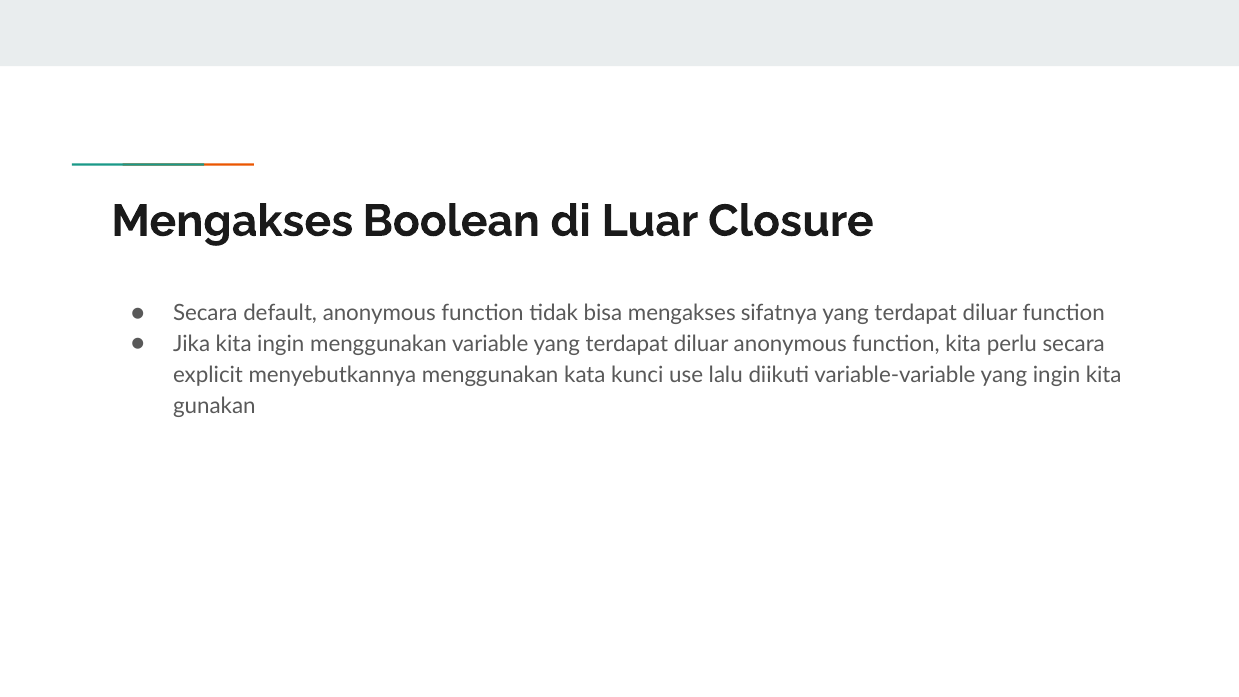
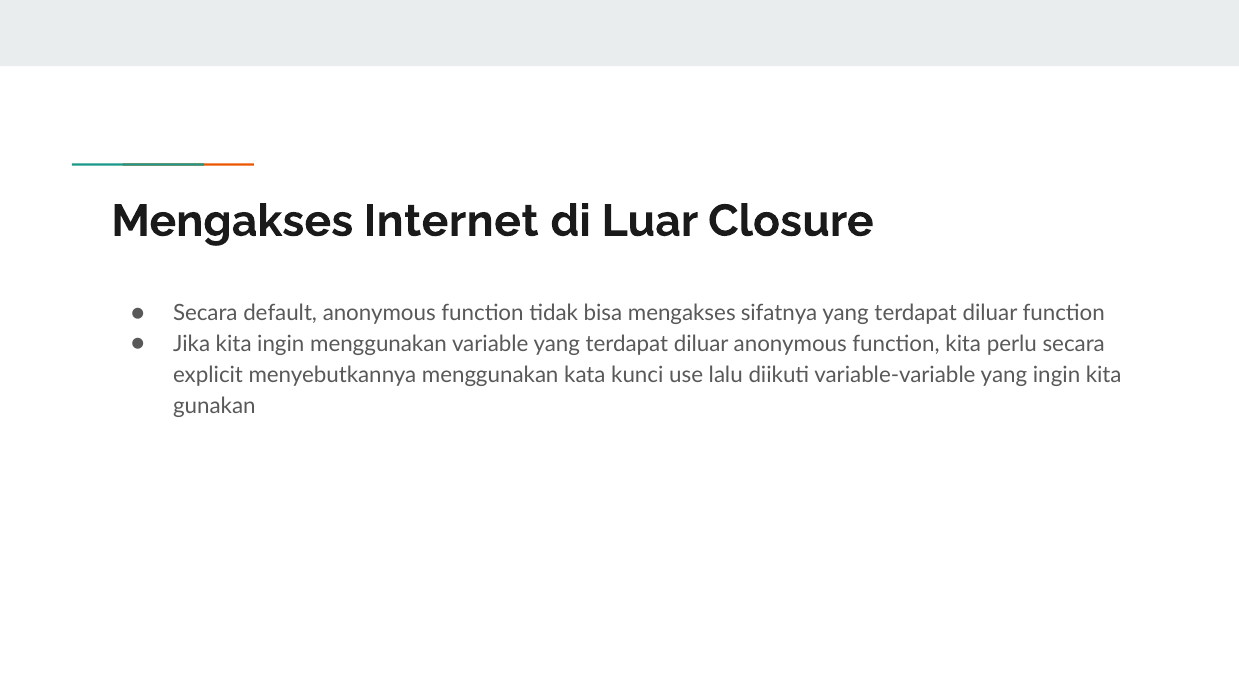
Boolean: Boolean -> Internet
